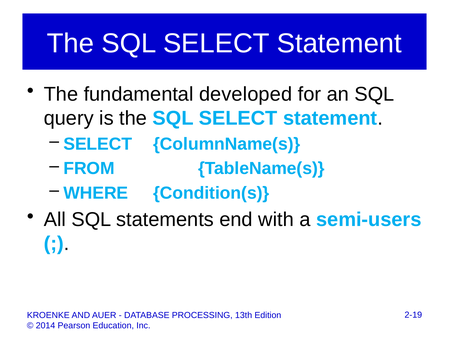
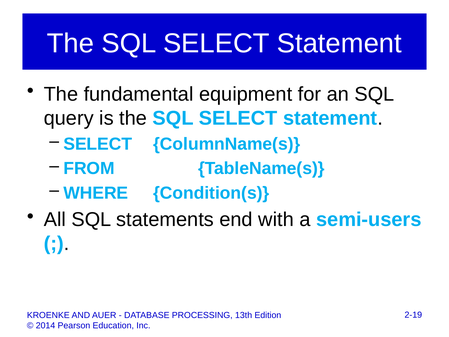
developed: developed -> equipment
